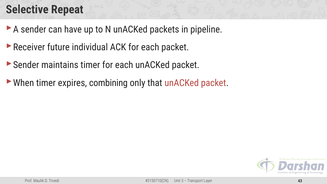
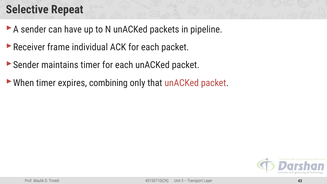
future: future -> frame
